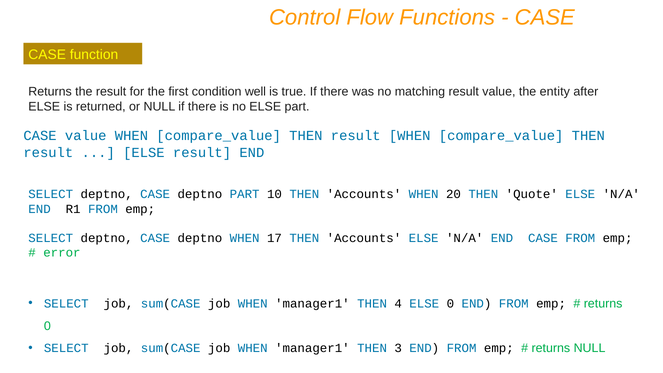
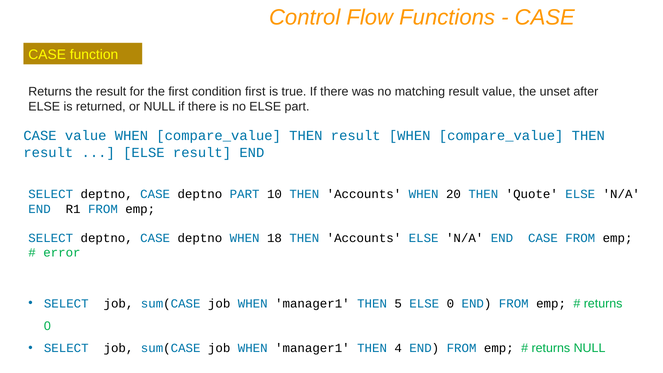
condition well: well -> first
entity: entity -> unset
17: 17 -> 18
4: 4 -> 5
3: 3 -> 4
